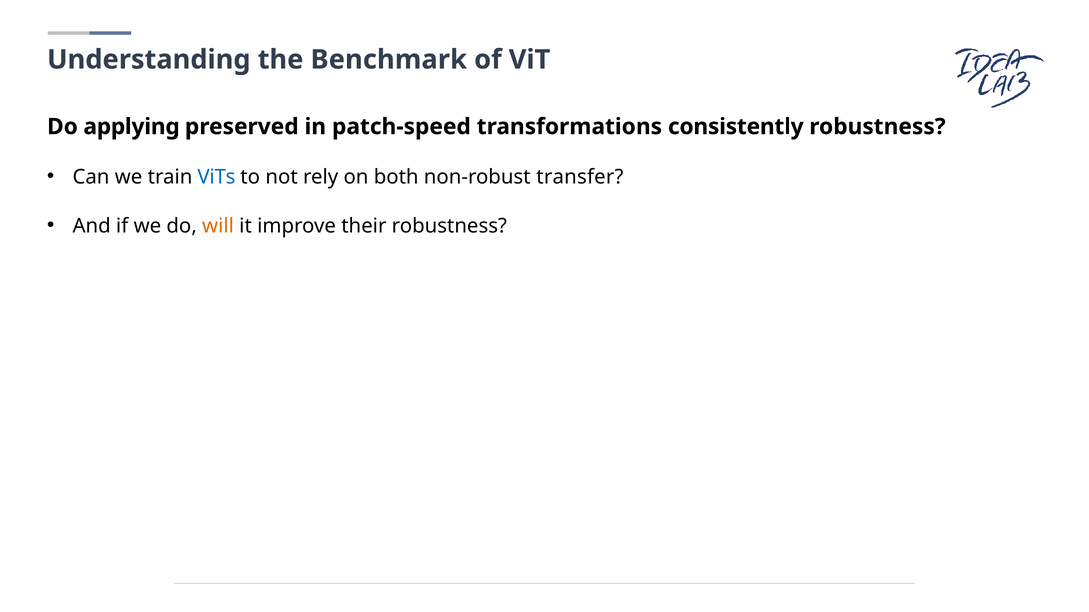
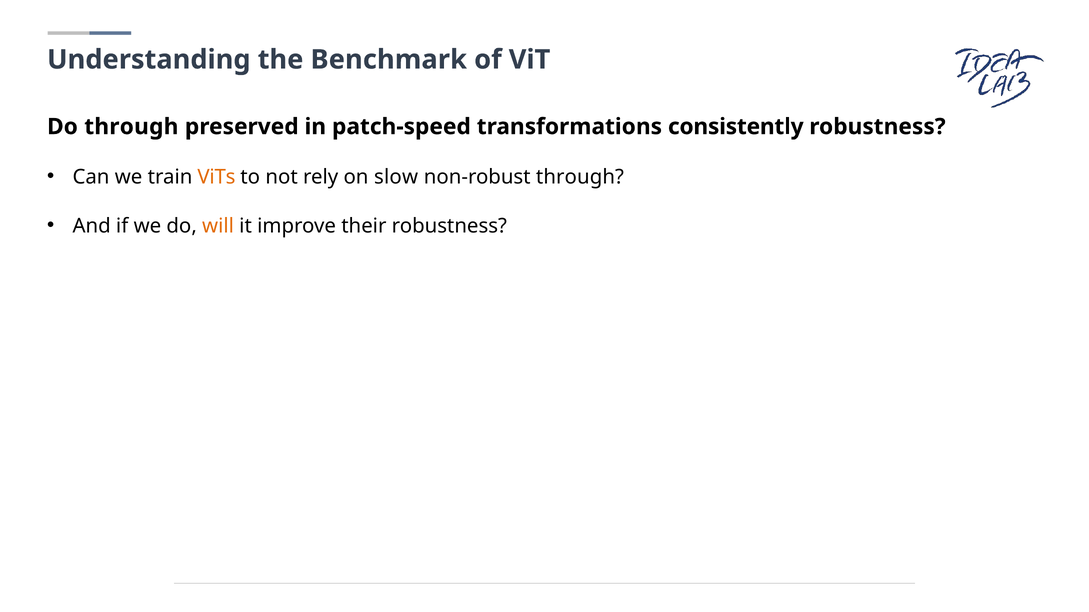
Do applying: applying -> through
ViTs colour: blue -> orange
both: both -> slow
non-robust transfer: transfer -> through
